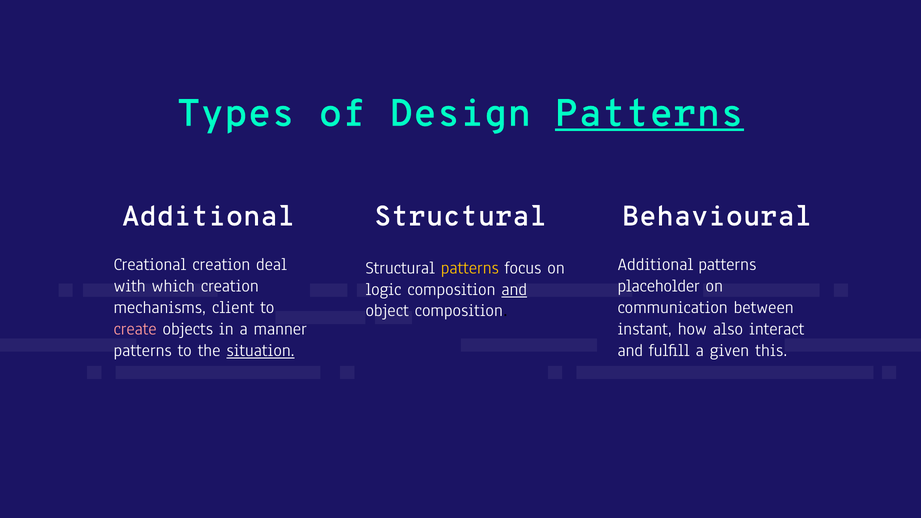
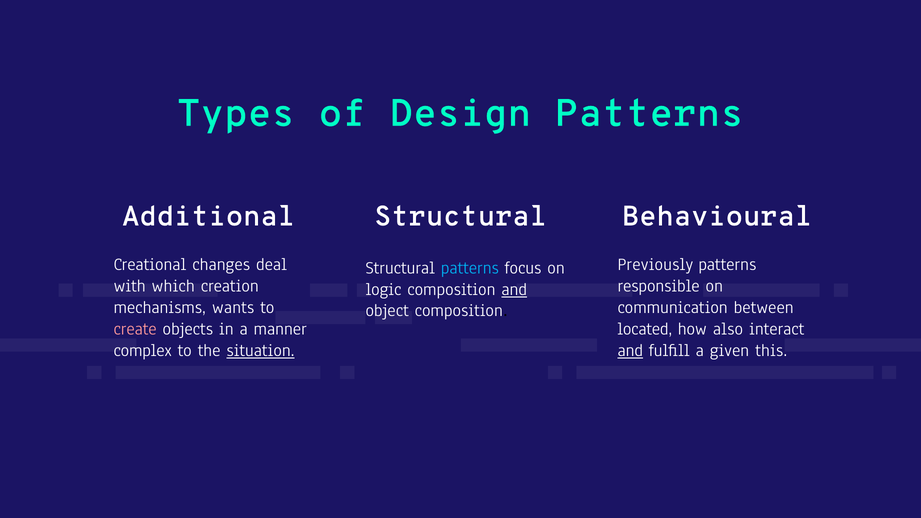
Patterns at (649, 113) underline: present -> none
Creational creation: creation -> changes
Additional at (655, 264): Additional -> Previously
patterns at (470, 268) colour: yellow -> light blue
placeholder: placeholder -> responsible
client: client -> wants
instant: instant -> located
patterns at (143, 350): patterns -> complex
and at (630, 350) underline: none -> present
